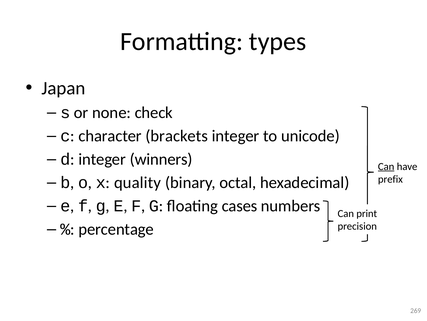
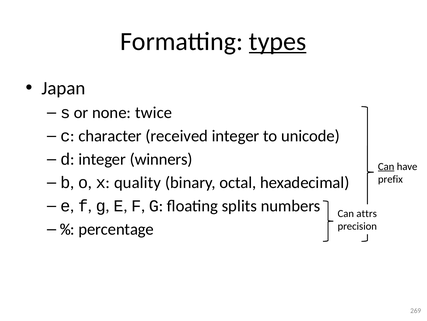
types underline: none -> present
check: check -> twice
brackets: brackets -> received
cases: cases -> splits
print: print -> attrs
